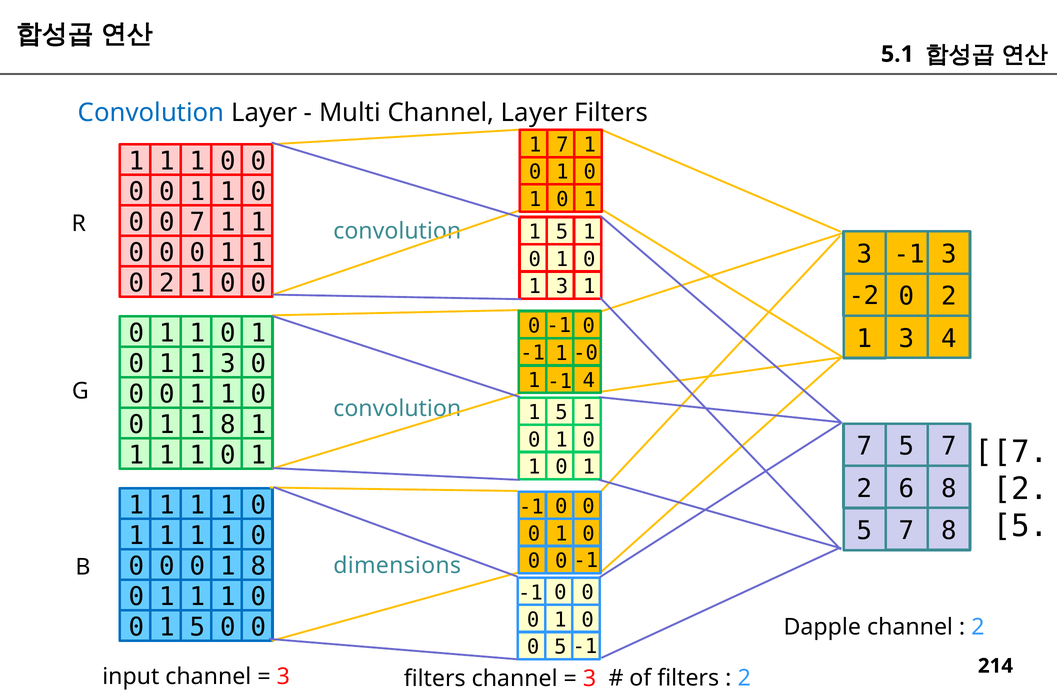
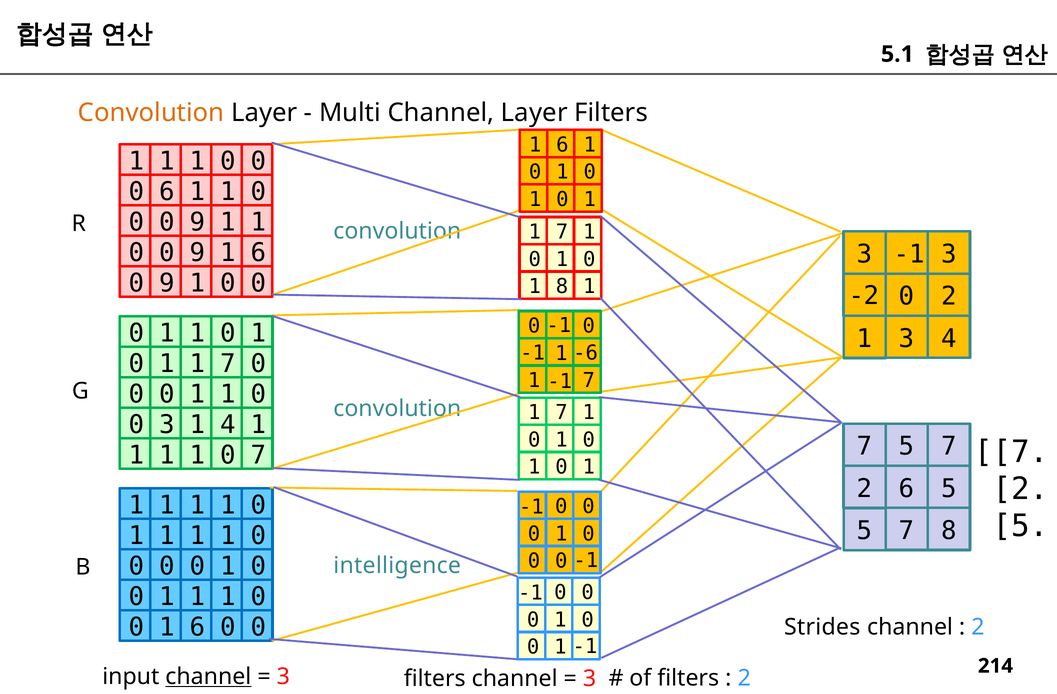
Convolution at (151, 113) colour: blue -> orange
7 at (562, 145): 7 -> 6
0 at (167, 192): 0 -> 6
7 at (198, 222): 7 -> 9
5 at (562, 232): 5 -> 7
0 at (198, 253): 0 -> 9
1 at (259, 253): 1 -> 6
2 at (167, 284): 2 -> 9
3 at (562, 287): 3 -> 8
-0: -0 -> -6
3 at (228, 364): 3 -> 7
4 at (589, 381): 4 -> 7
5 at (561, 413): 5 -> 7
1 at (167, 425): 1 -> 3
8 at (228, 425): 8 -> 4
1 at (259, 456): 1 -> 7
6 8: 8 -> 5
8 at (259, 566): 8 -> 0
dimensions: dimensions -> intelligence
0 1 5: 5 -> 6
Dapple: Dapple -> Strides
5 at (560, 647): 5 -> 1
channel at (208, 677) underline: none -> present
